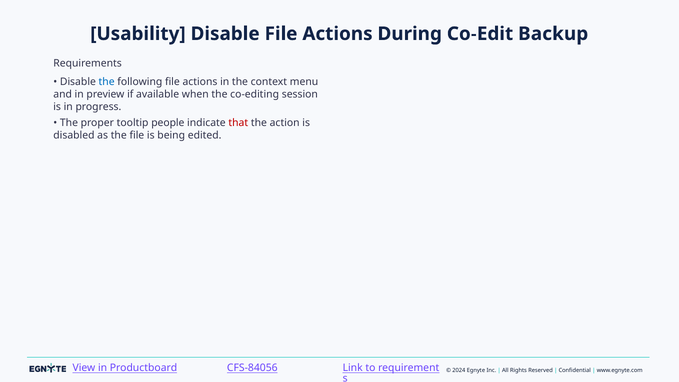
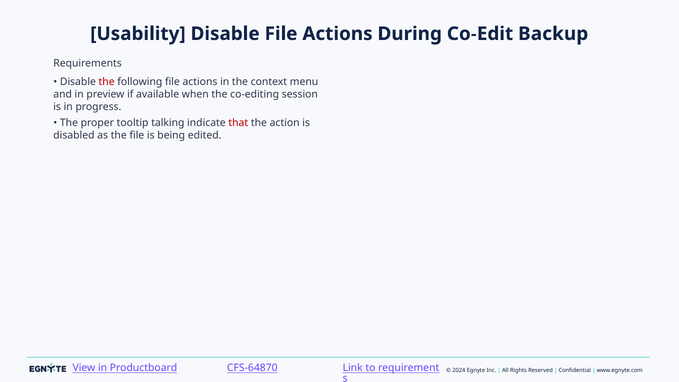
the at (107, 82) colour: blue -> red
people: people -> talking
CFS-84056: CFS-84056 -> CFS-64870
